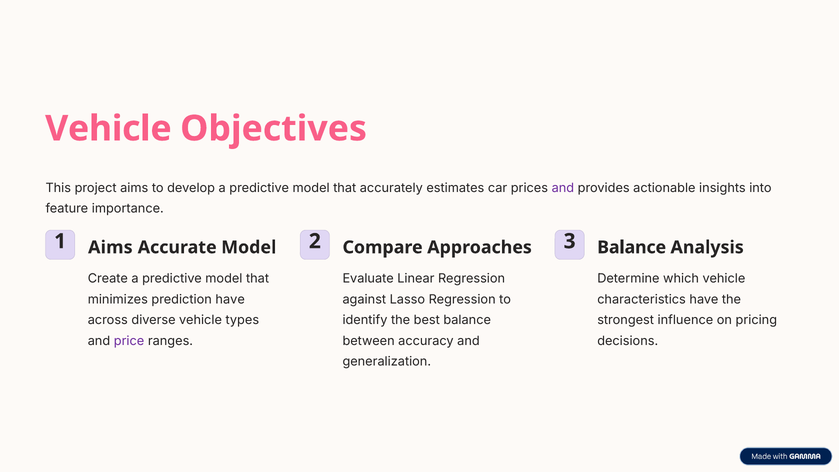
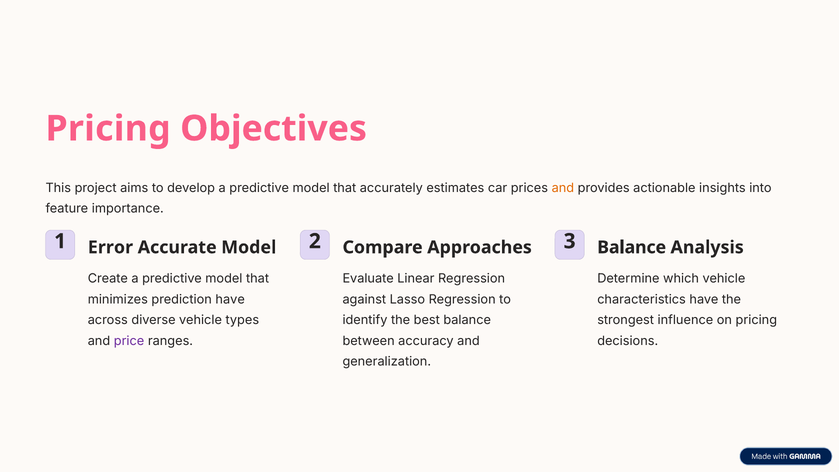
Vehicle at (108, 129): Vehicle -> Pricing
and at (563, 188) colour: purple -> orange
1 Aims: Aims -> Error
